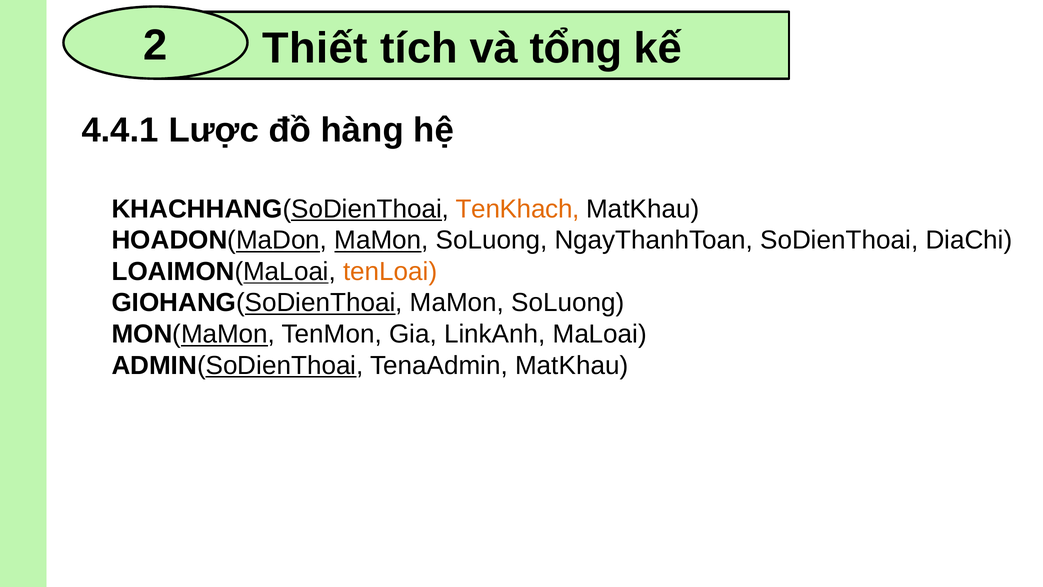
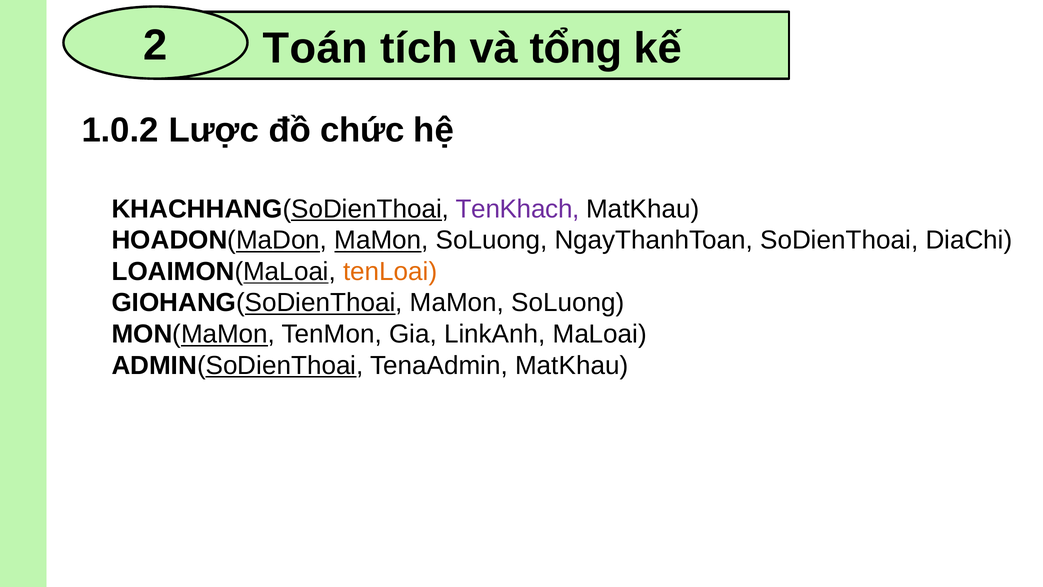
Thiết: Thiết -> Toán
4.4.1: 4.4.1 -> 1.0.2
hàng: hàng -> chức
TenKhach colour: orange -> purple
